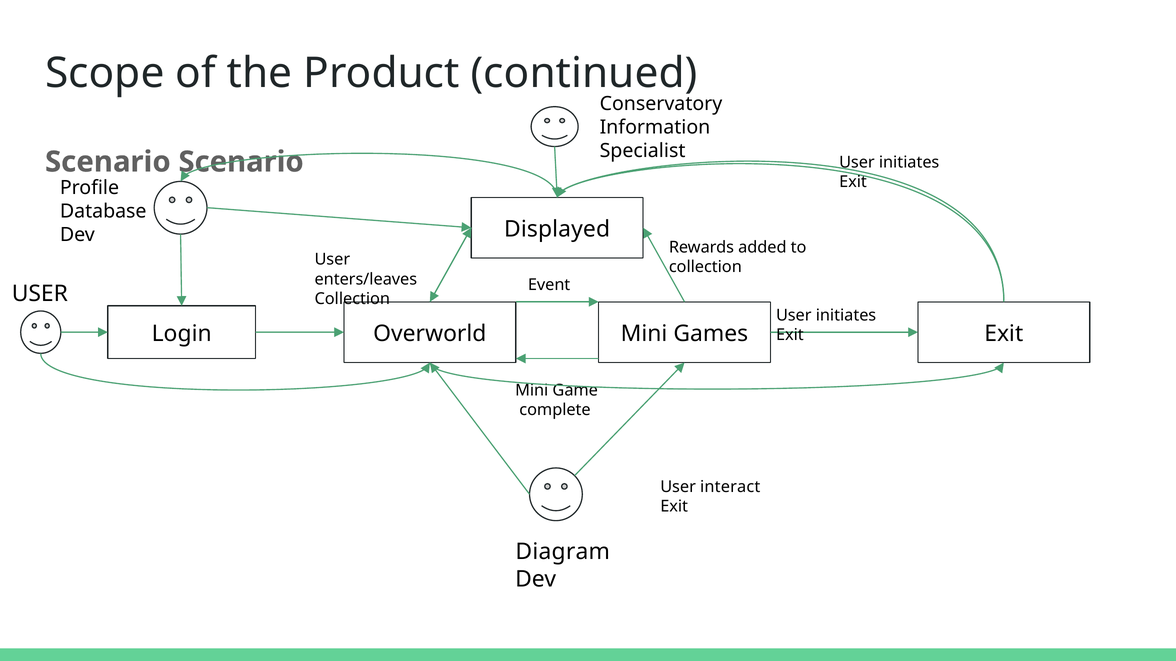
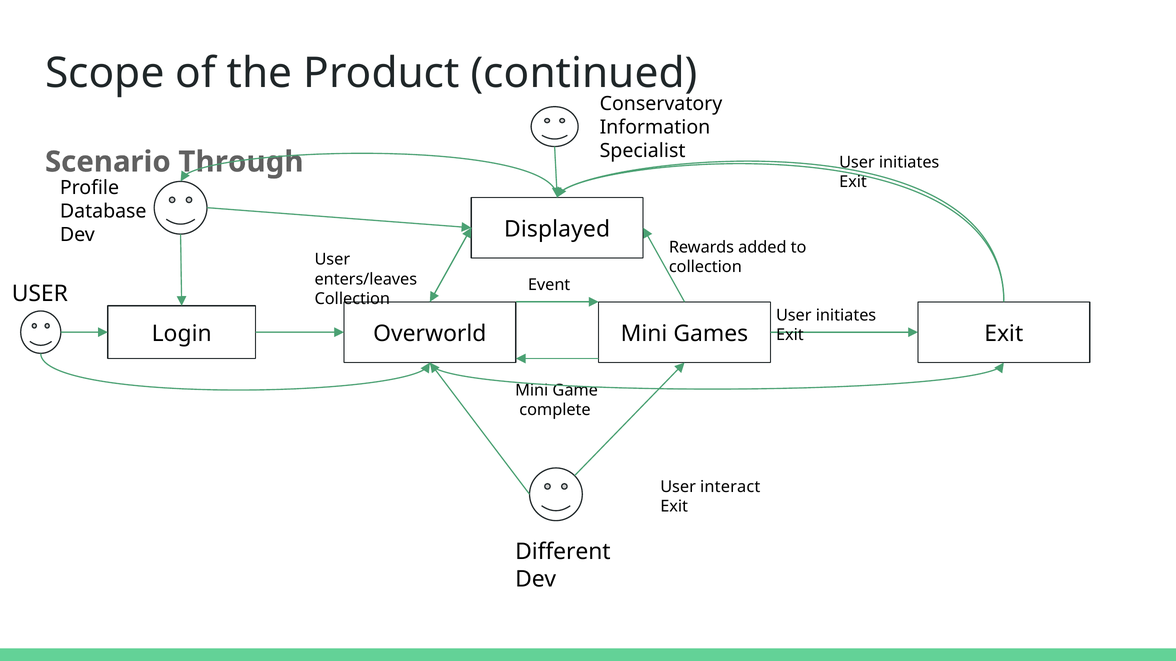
Scenario Scenario: Scenario -> Through
Diagram: Diagram -> Different
